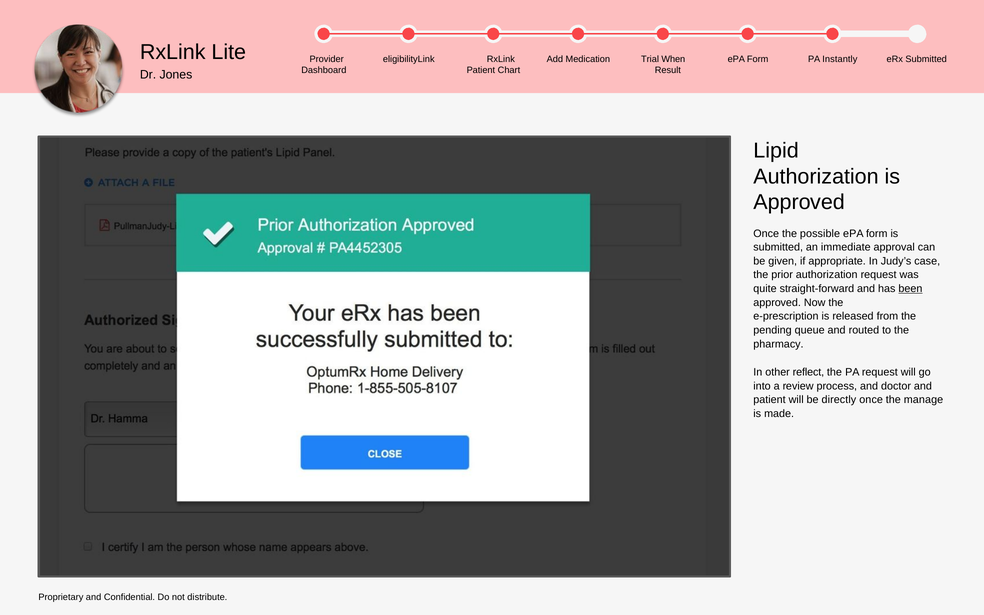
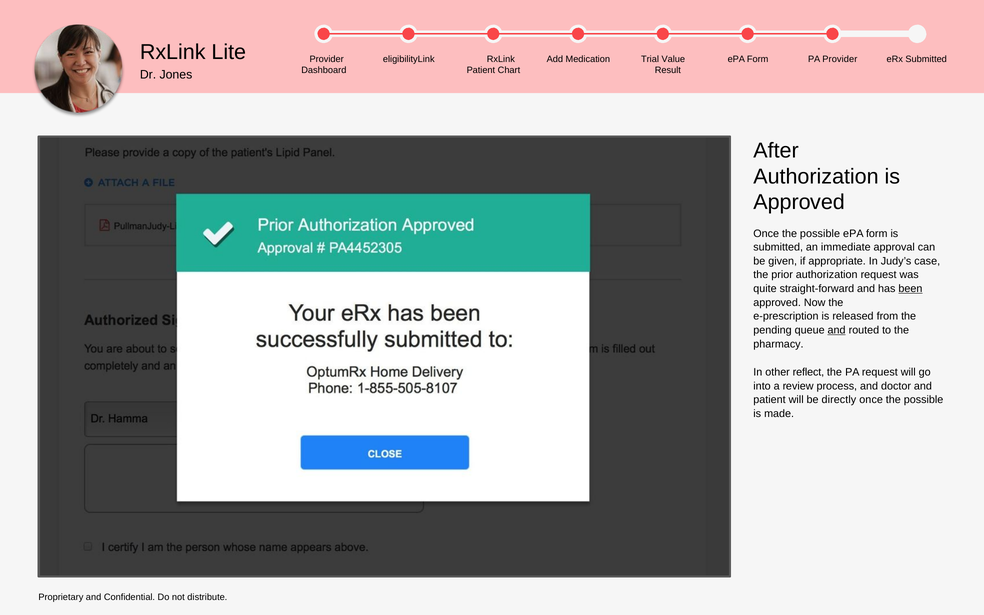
When: When -> Value
PA Instantly: Instantly -> Provider
Lipid: Lipid -> After
and at (837, 330) underline: none -> present
manage at (923, 400): manage -> possible
